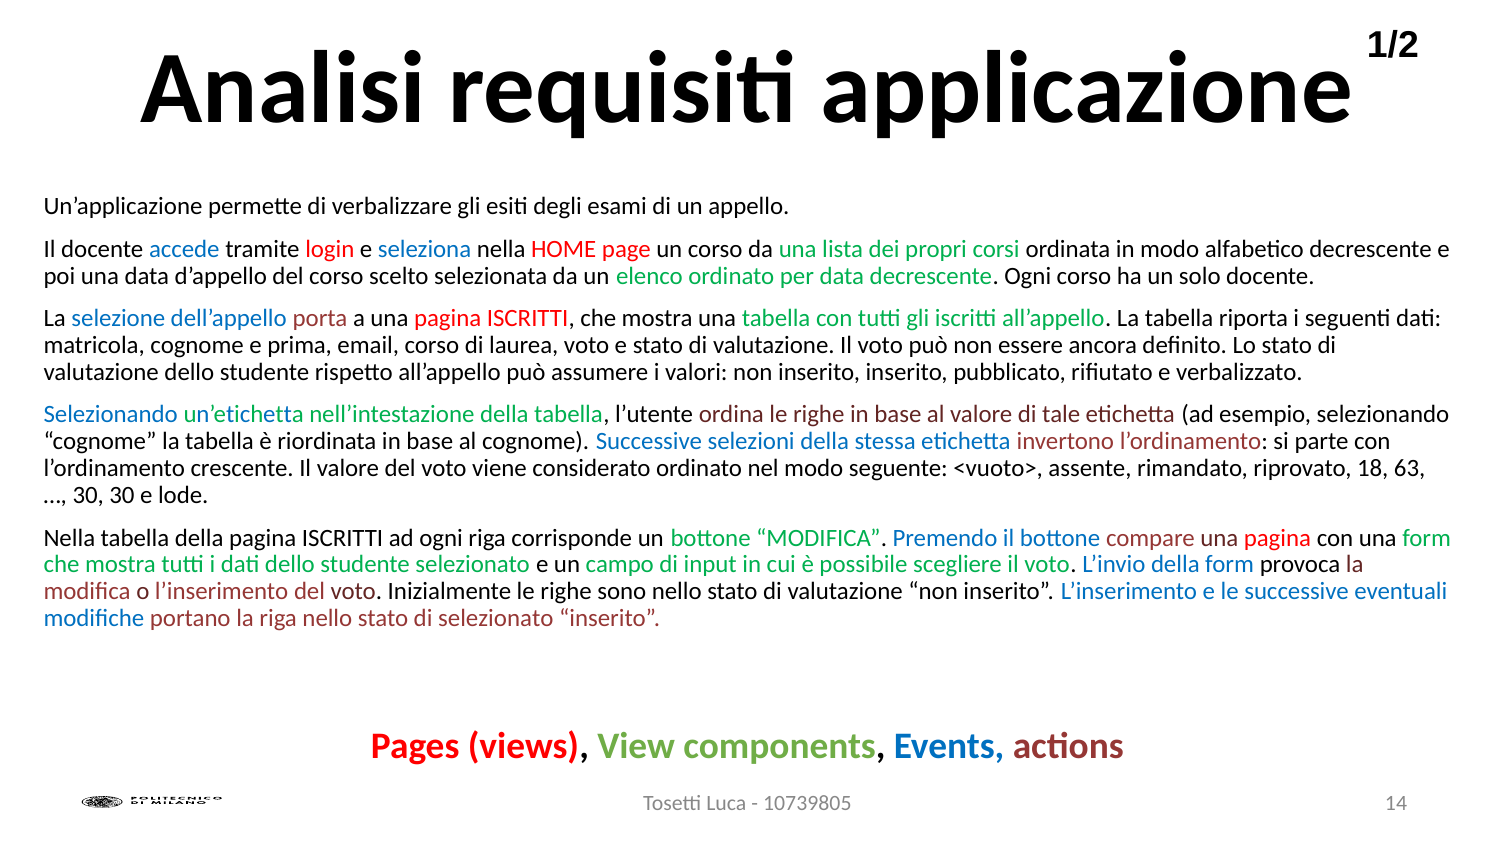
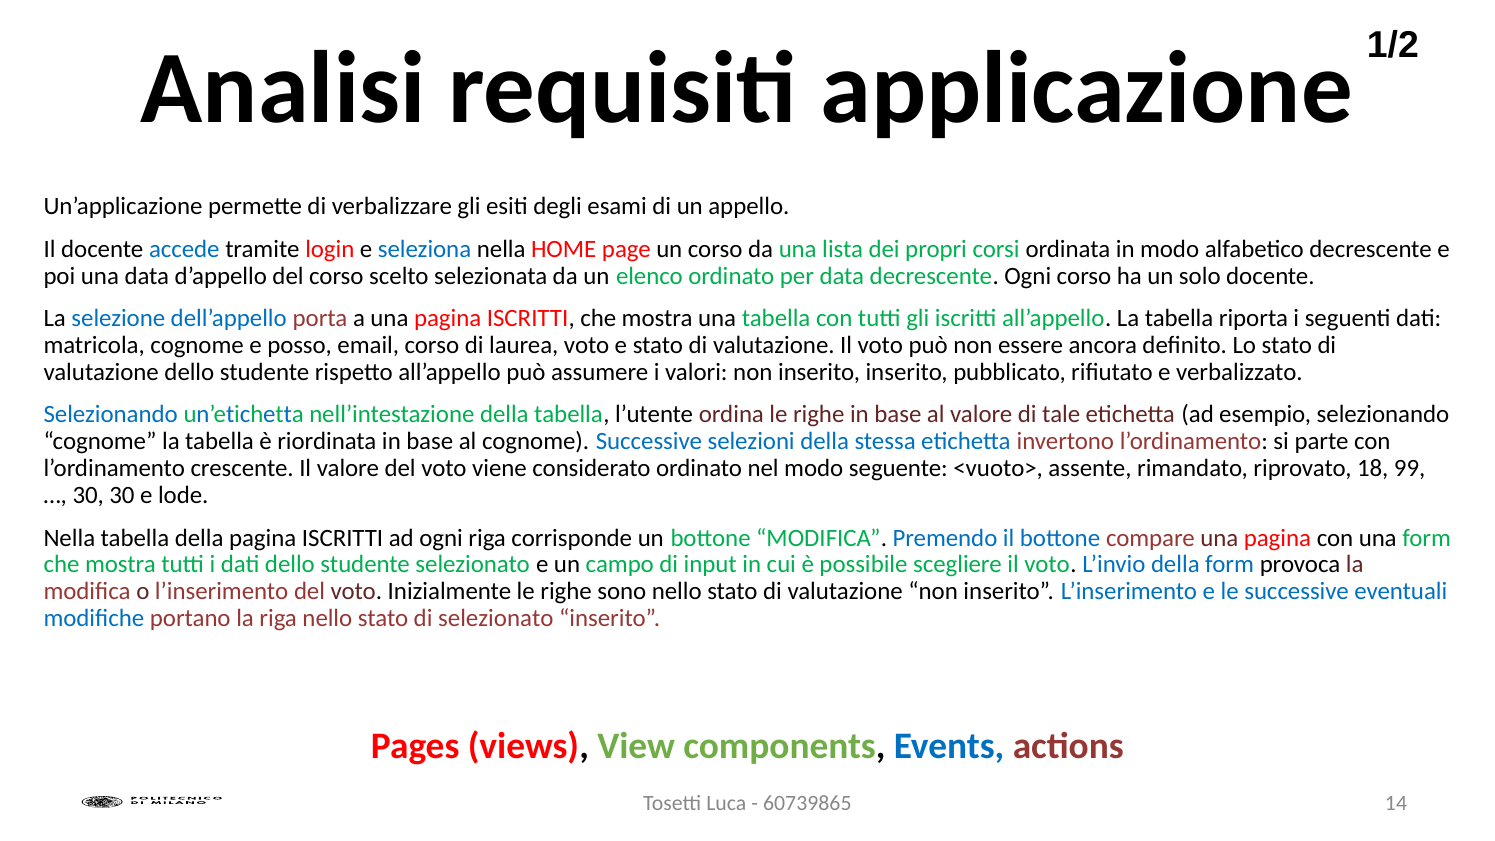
prima: prima -> posso
63: 63 -> 99
10739805: 10739805 -> 60739865
